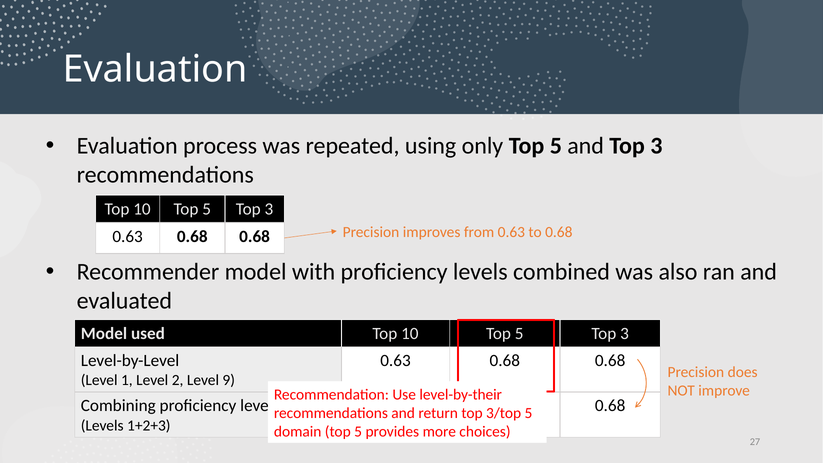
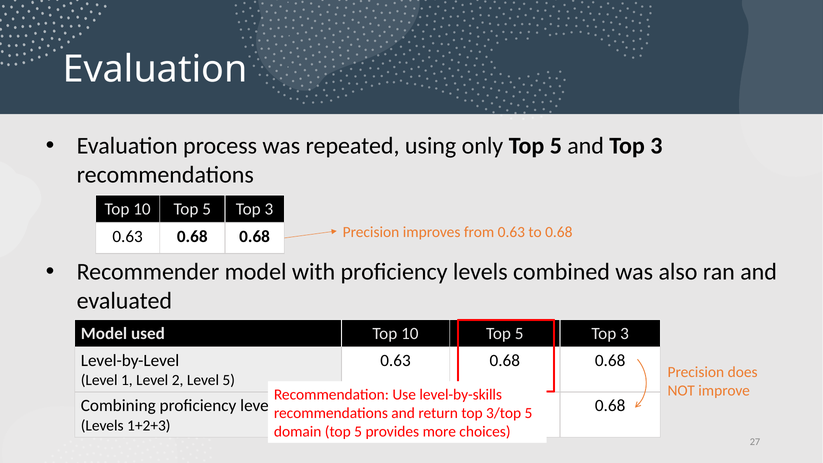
Level 9: 9 -> 5
level-by-their: level-by-their -> level-by-skills
